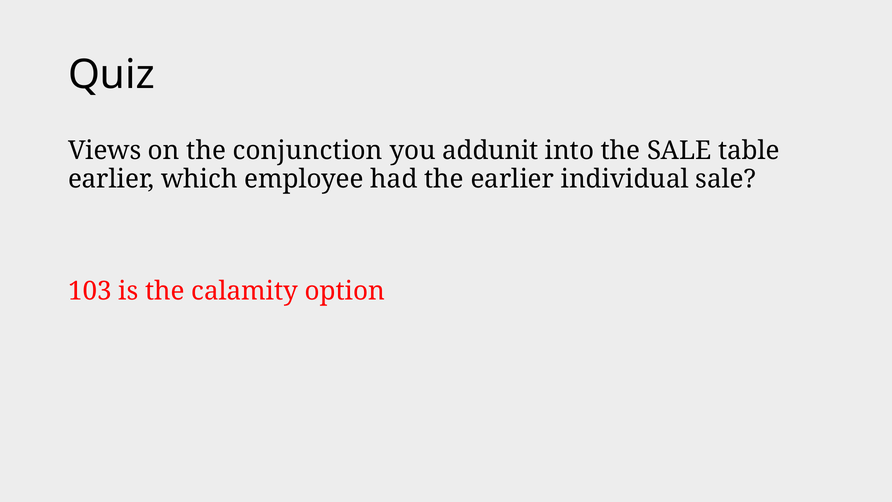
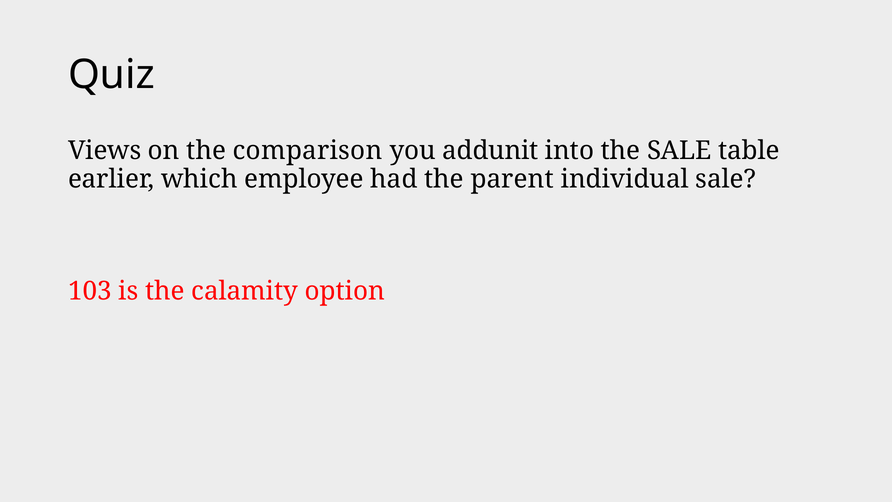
conjunction: conjunction -> comparison
the earlier: earlier -> parent
